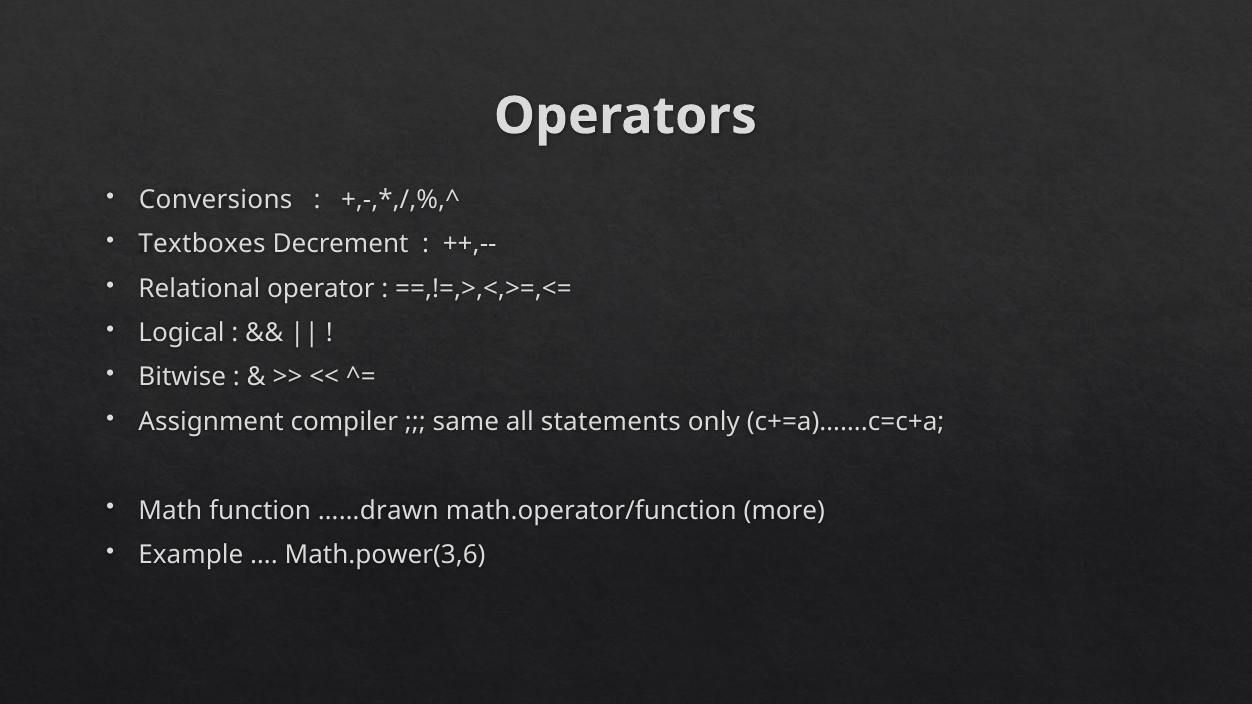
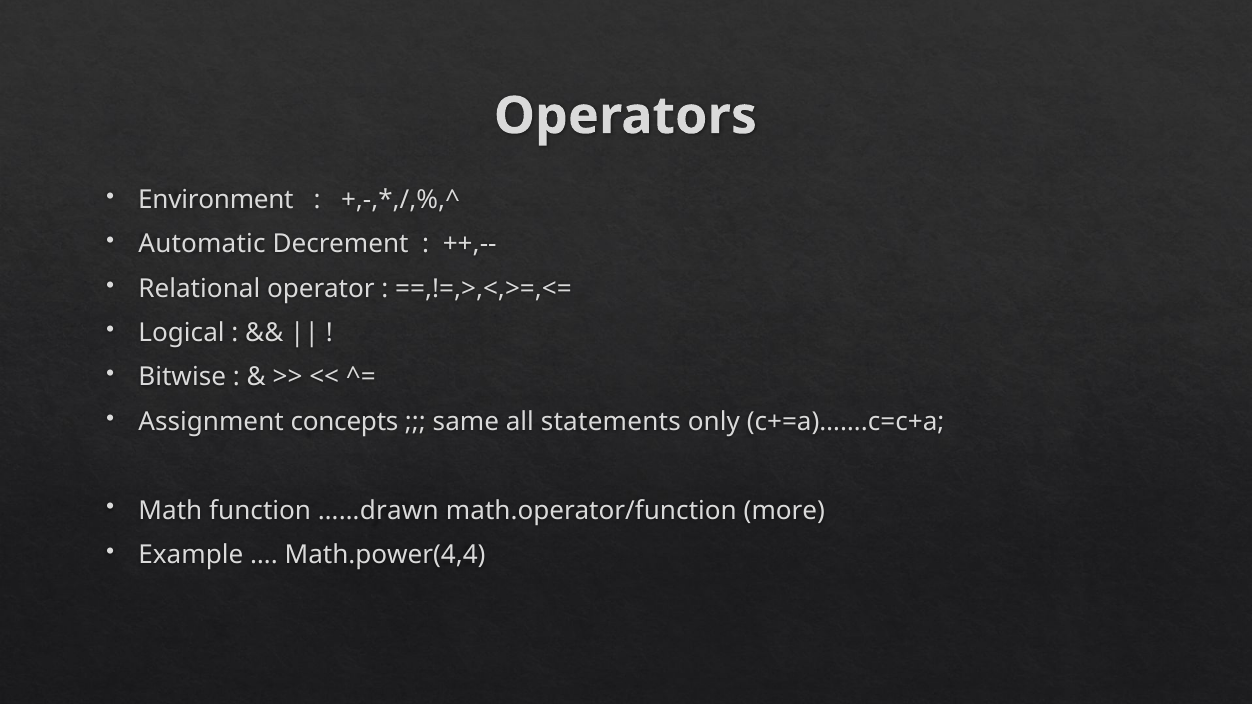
Conversions: Conversions -> Environment
Textboxes: Textboxes -> Automatic
compiler: compiler -> concepts
Math.power(3,6: Math.power(3,6 -> Math.power(4,4
